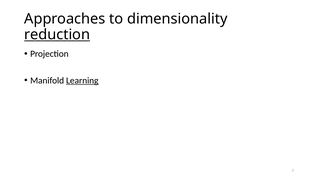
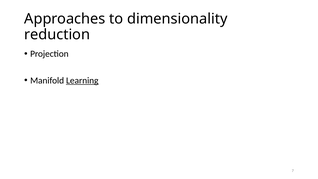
reduction underline: present -> none
